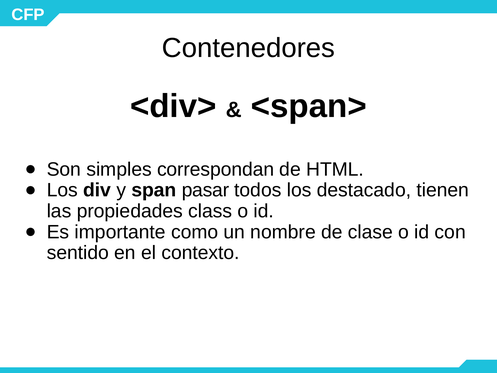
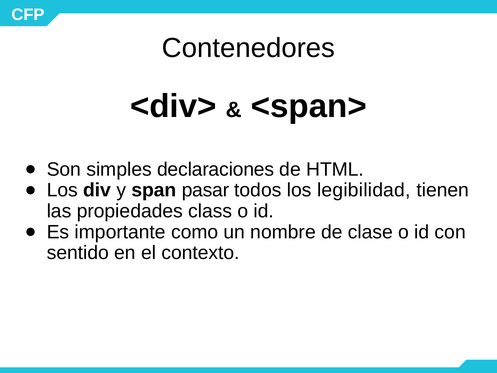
correspondan: correspondan -> declaraciones
destacado: destacado -> legibilidad
